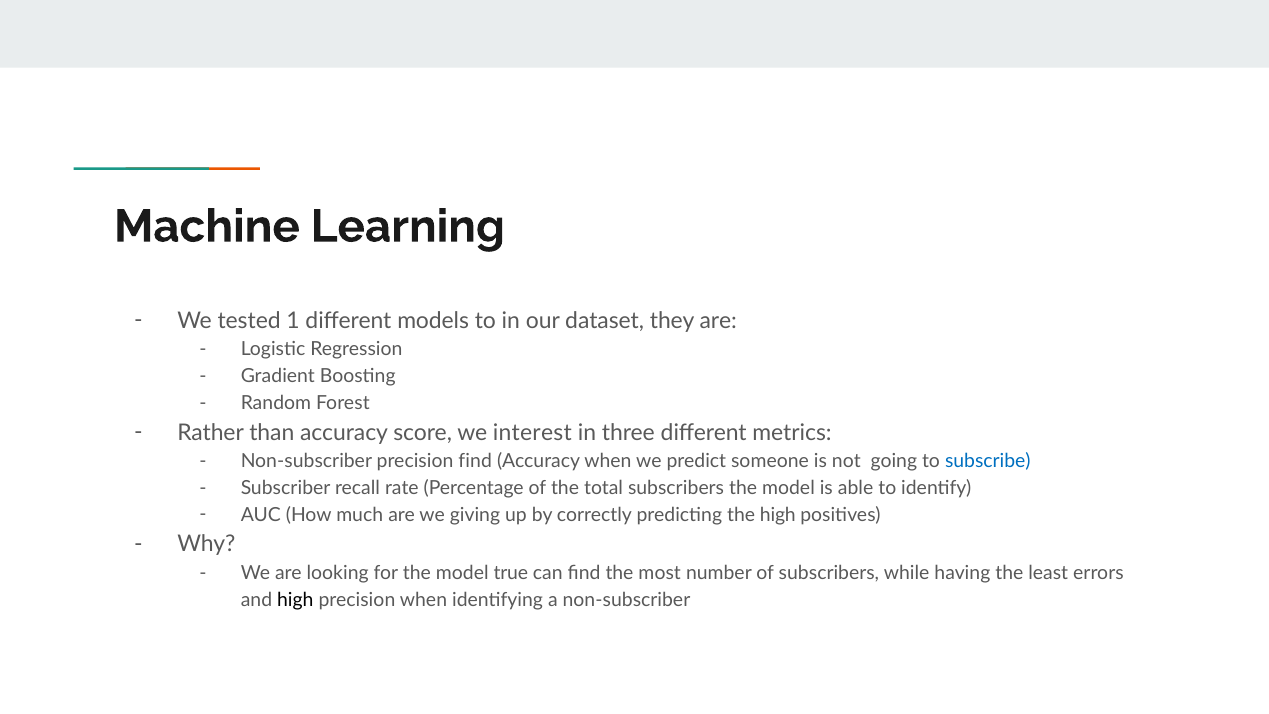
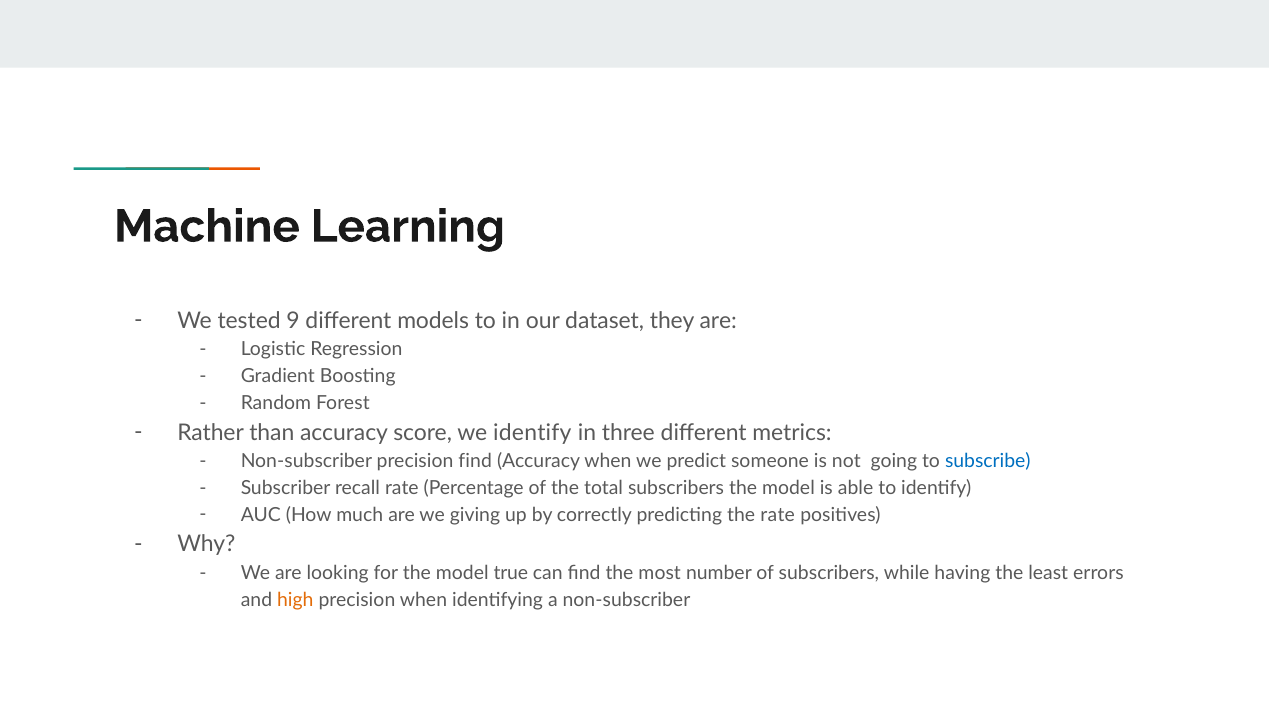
1: 1 -> 9
we interest: interest -> identify
the high: high -> rate
high at (295, 600) colour: black -> orange
